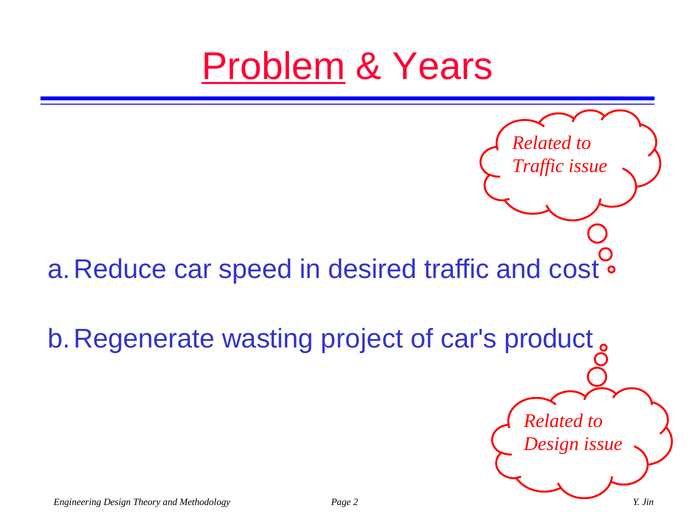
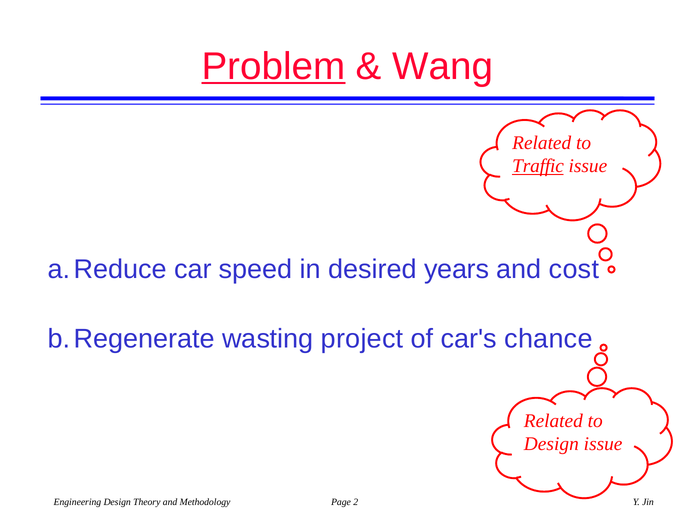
Years: Years -> Wang
Traffic at (538, 166) underline: none -> present
desired traffic: traffic -> years
product: product -> chance
